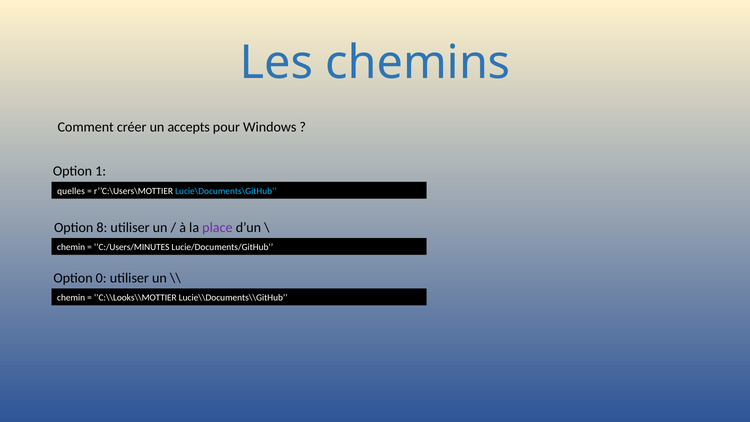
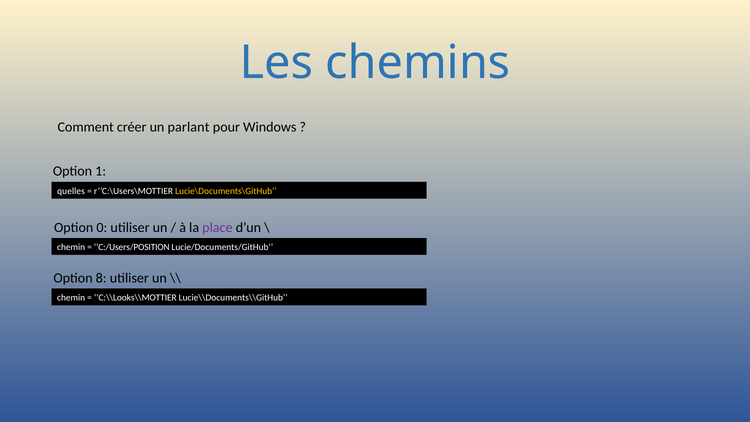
accepts: accepts -> parlant
Lucie\Documents\GitHub colour: light blue -> yellow
8: 8 -> 0
’C:/Users/MINUTES: ’C:/Users/MINUTES -> ’C:/Users/POSITION
0: 0 -> 8
